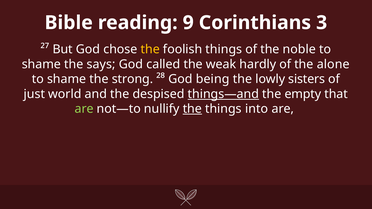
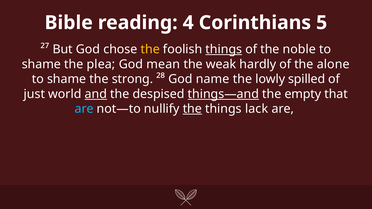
9: 9 -> 4
3: 3 -> 5
things at (224, 49) underline: none -> present
says: says -> plea
called: called -> mean
being: being -> name
sisters: sisters -> spilled
and underline: none -> present
are at (84, 109) colour: light green -> light blue
into: into -> lack
